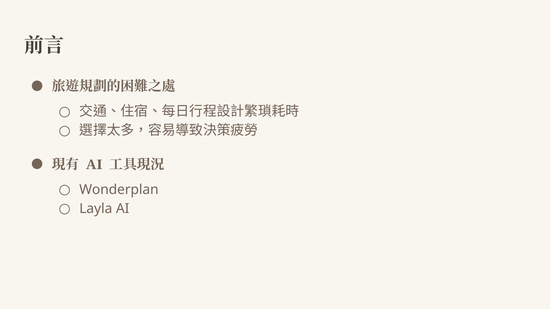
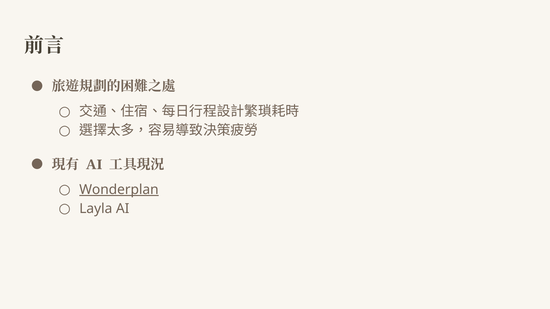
Wonderplan underline: none -> present
